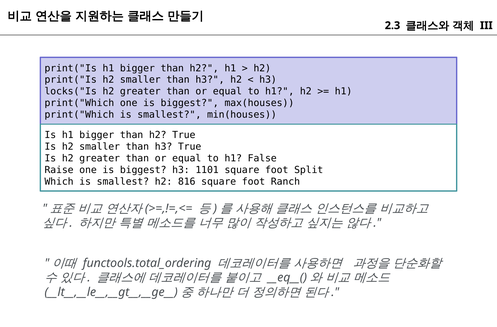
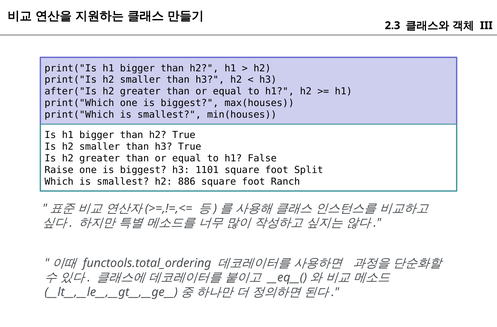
locks("Is: locks("Is -> after("Is
816: 816 -> 886
